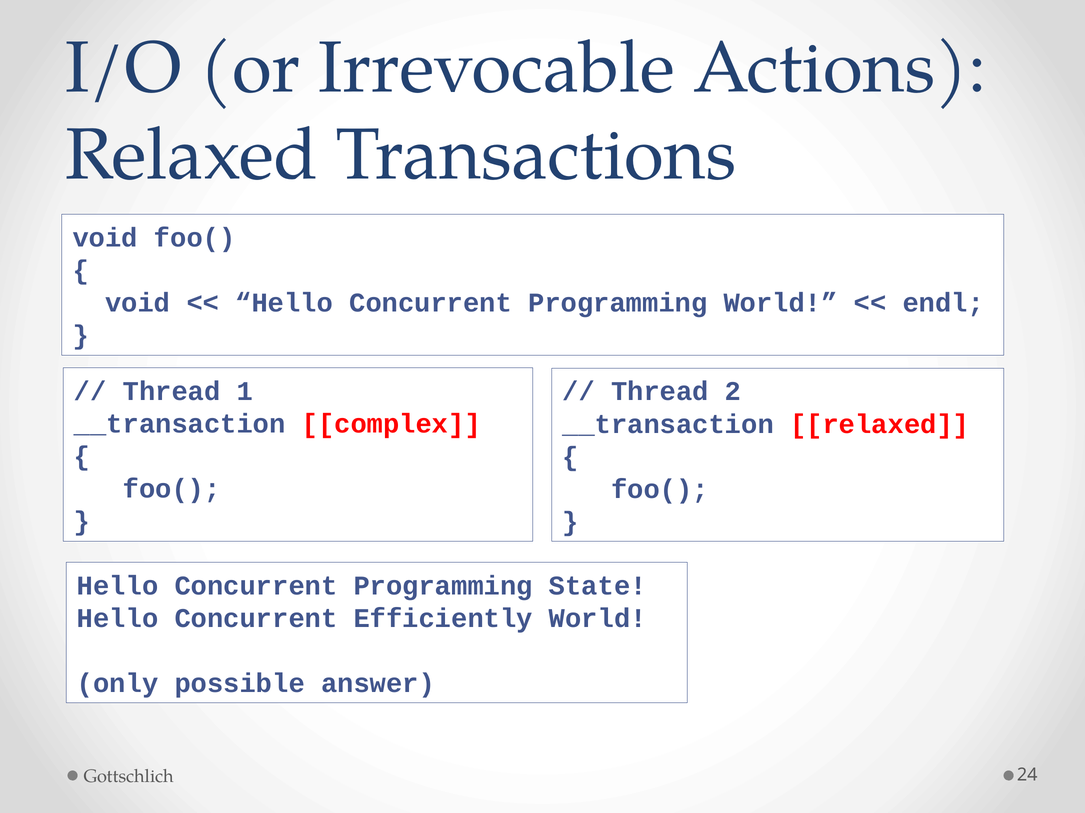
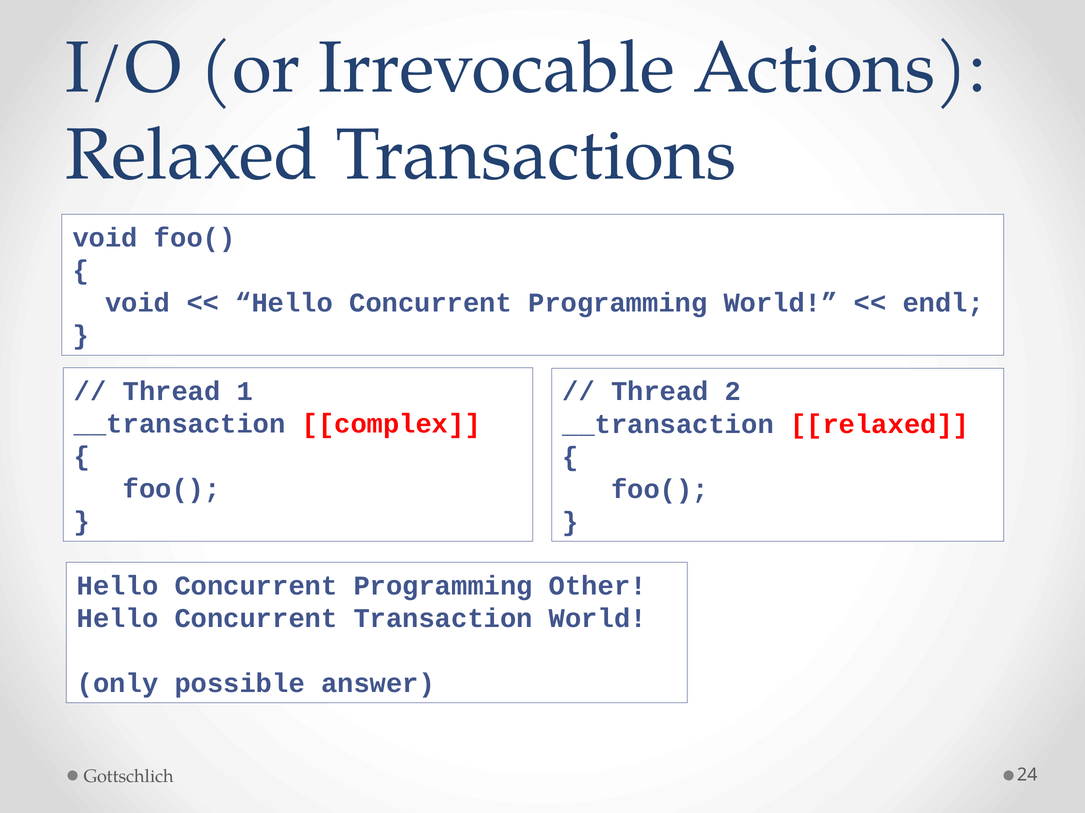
State: State -> Other
Efficiently: Efficiently -> Transaction
